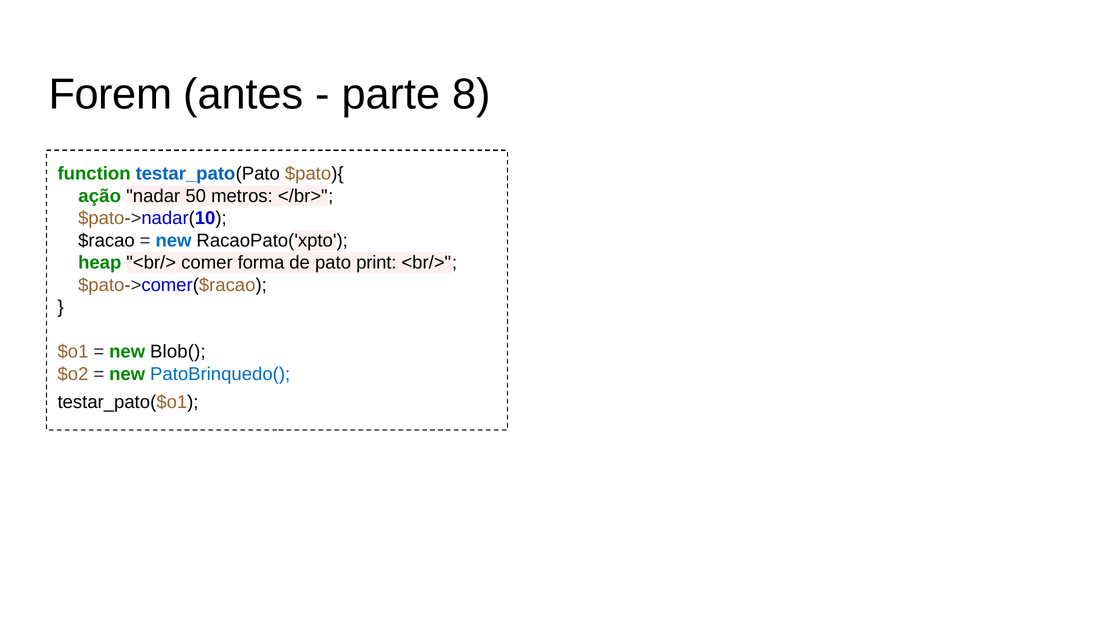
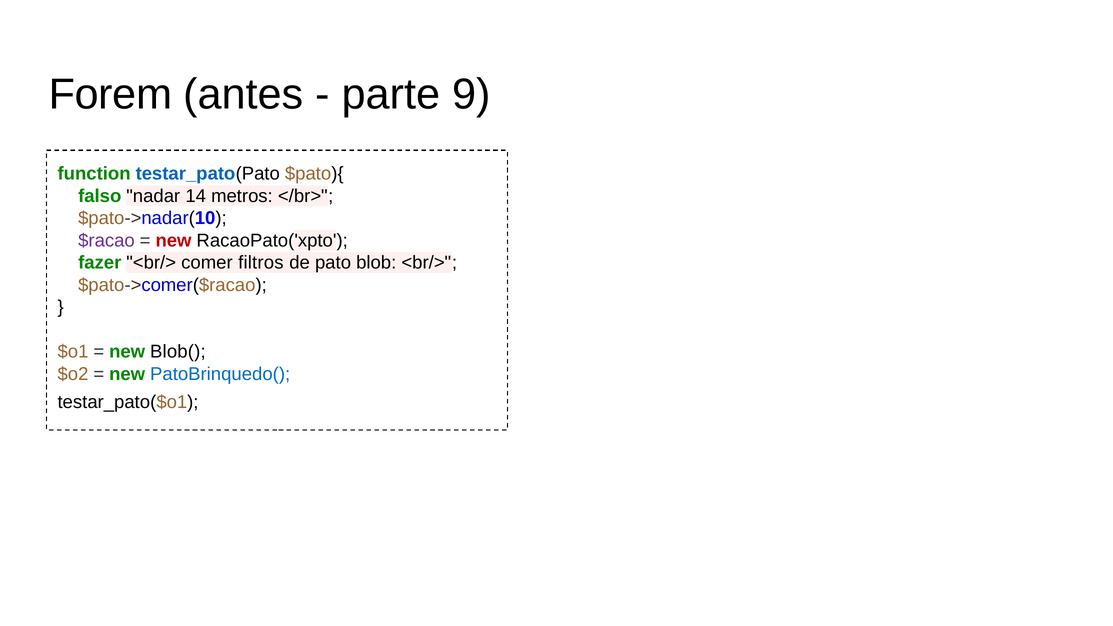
8: 8 -> 9
ação: ação -> falso
50: 50 -> 14
$racao colour: black -> purple
new at (173, 241) colour: blue -> red
heap: heap -> fazer
forma: forma -> filtros
print: print -> blob
